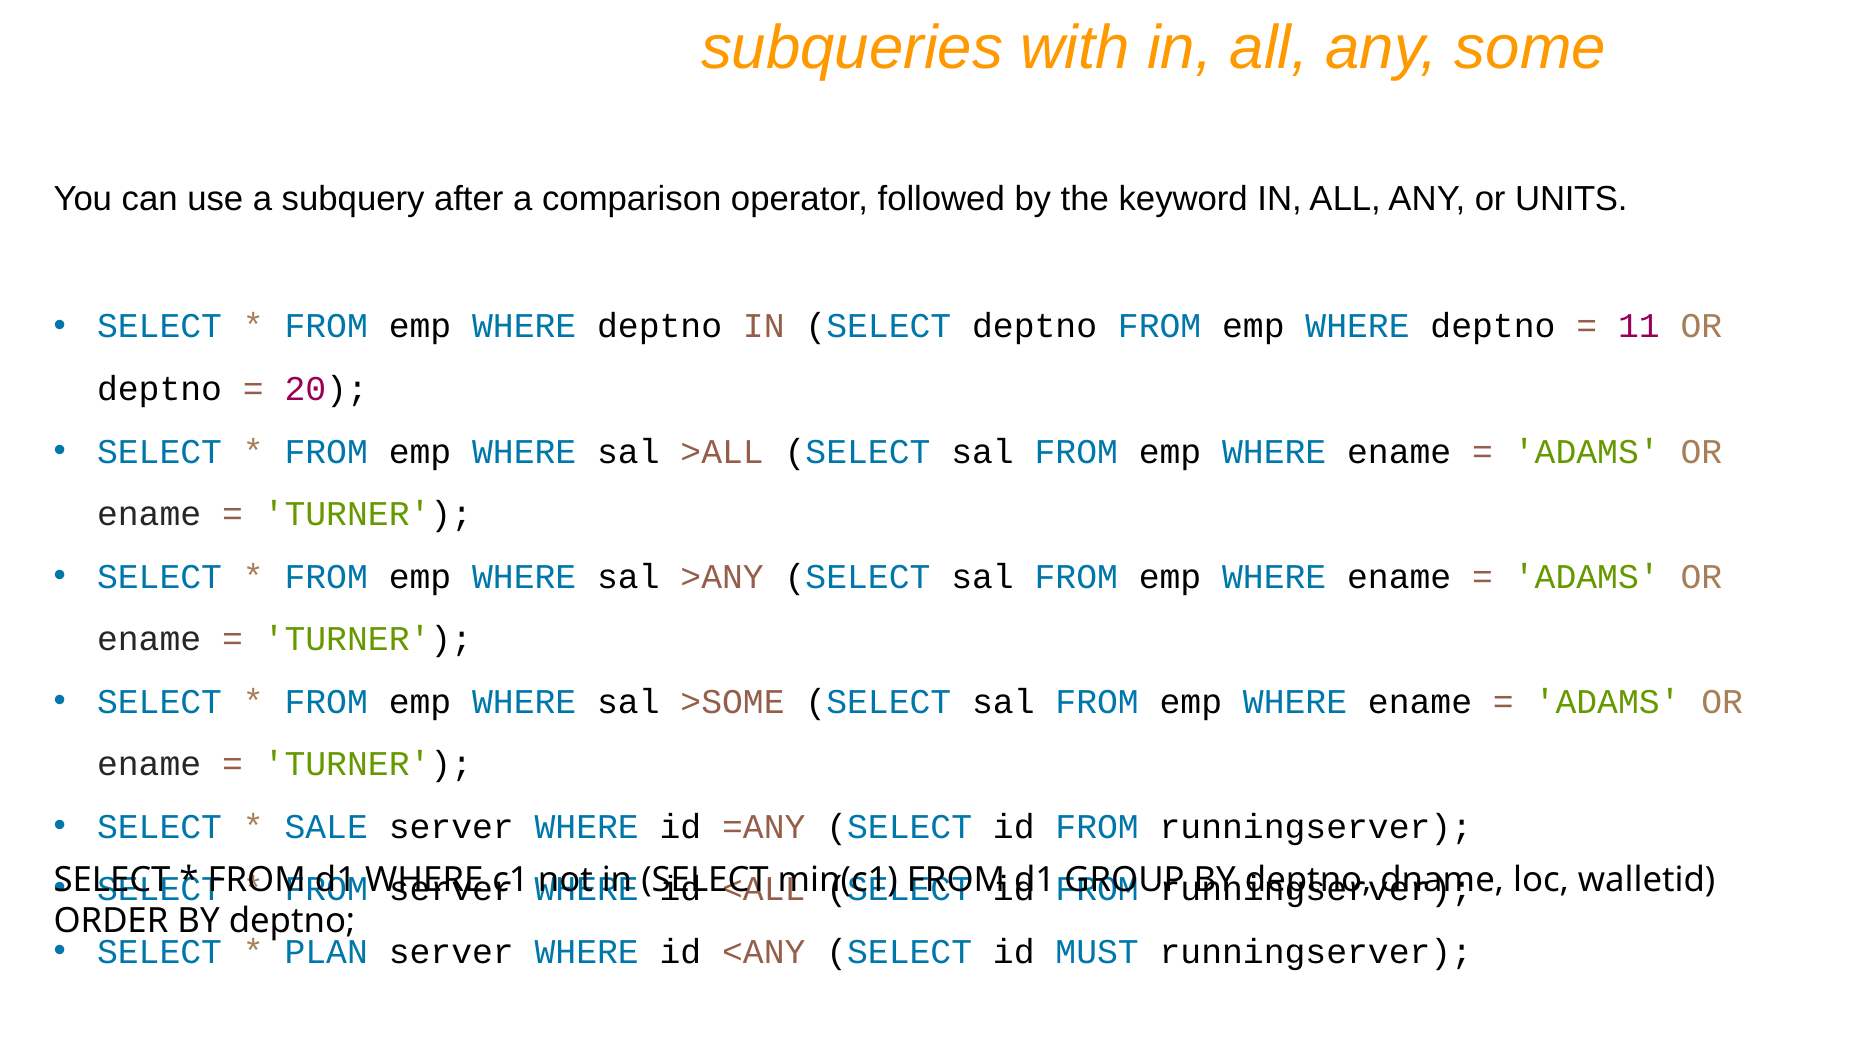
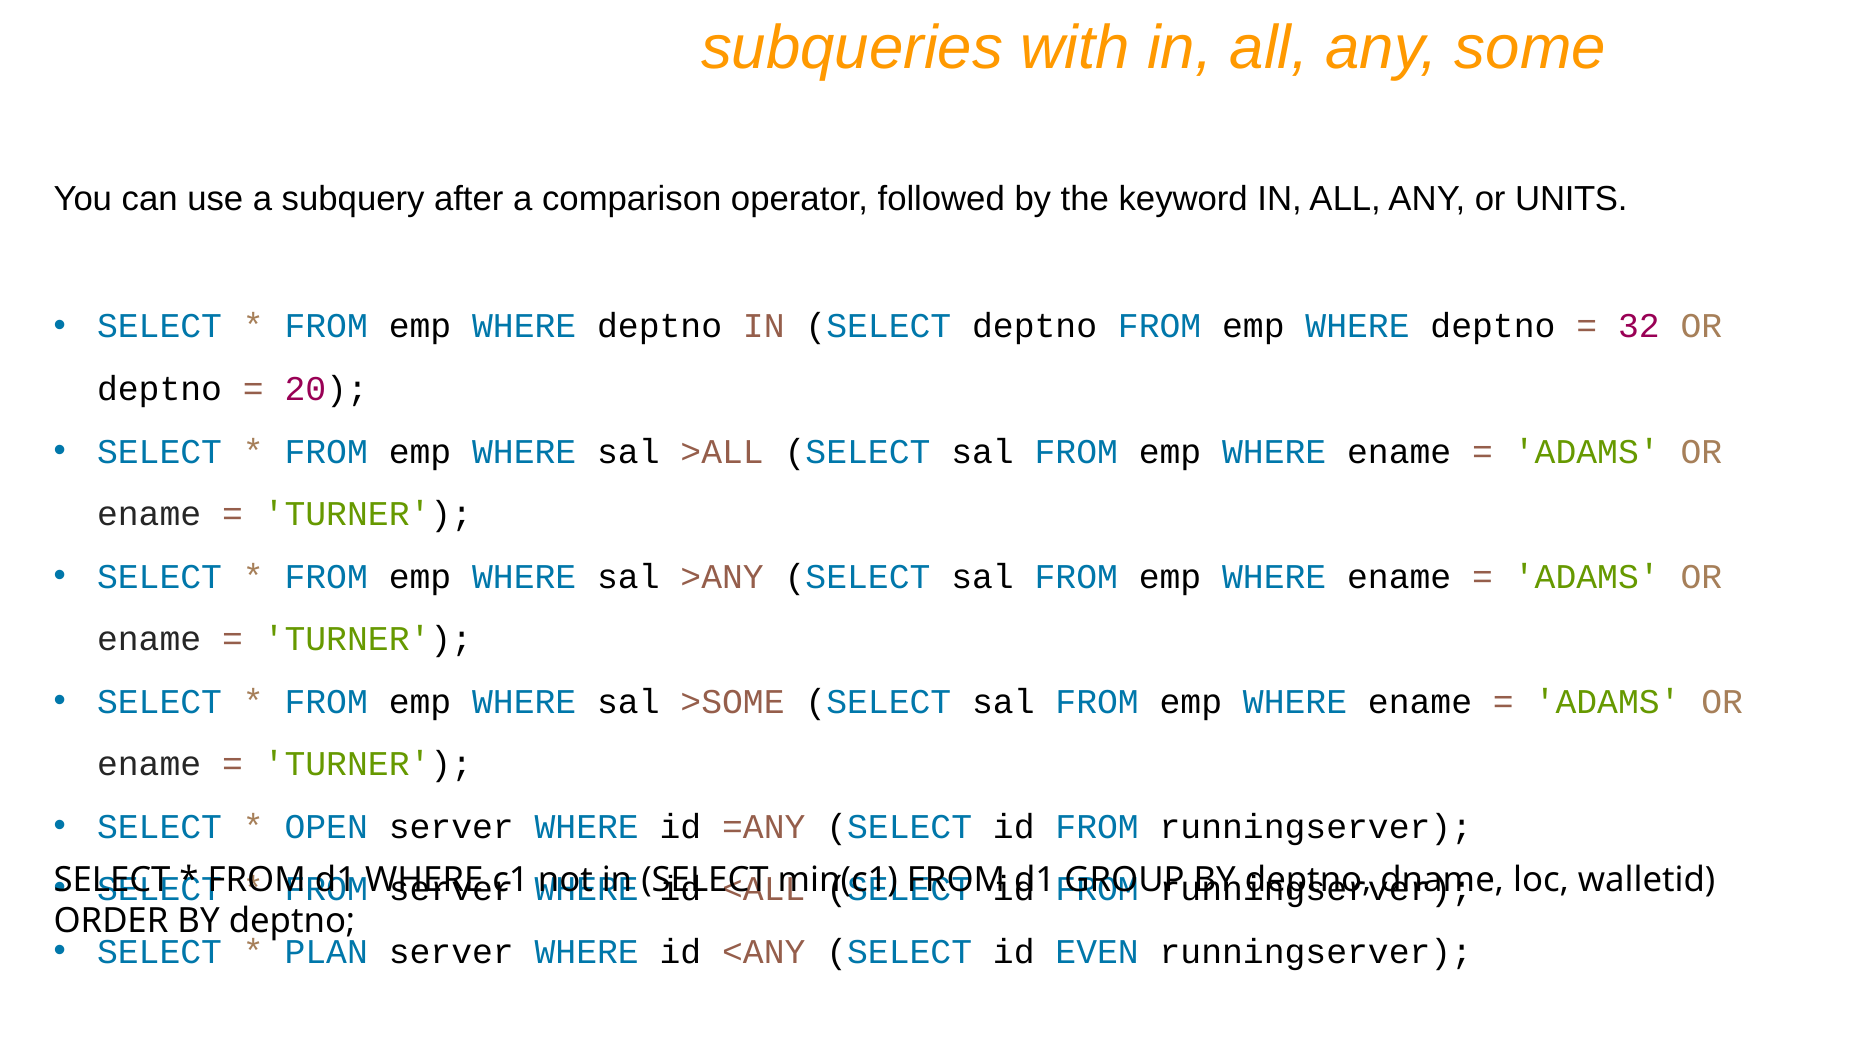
11: 11 -> 32
SALE: SALE -> OPEN
MUST: MUST -> EVEN
